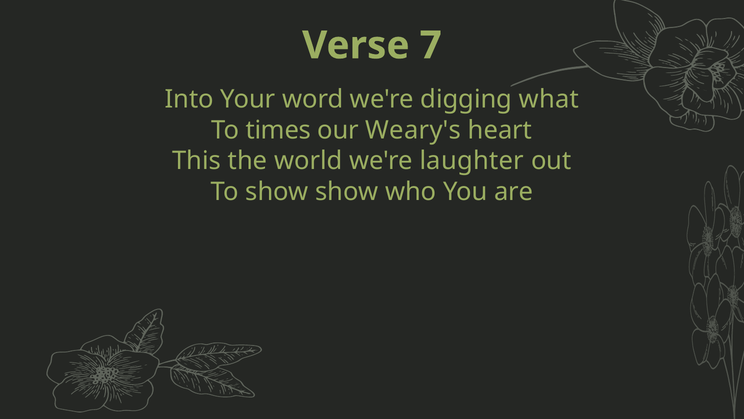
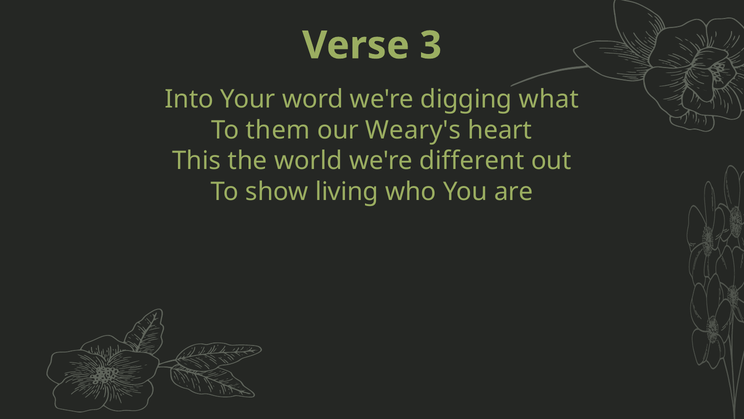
7: 7 -> 3
times: times -> them
laughter: laughter -> different
show show: show -> living
